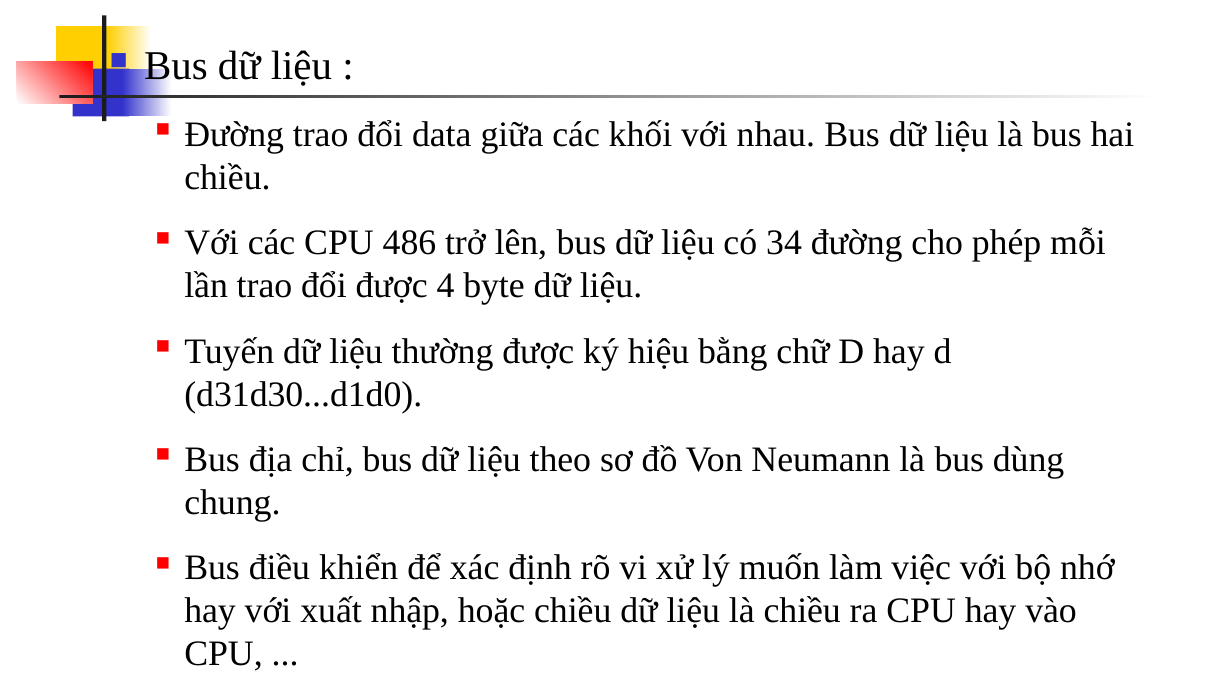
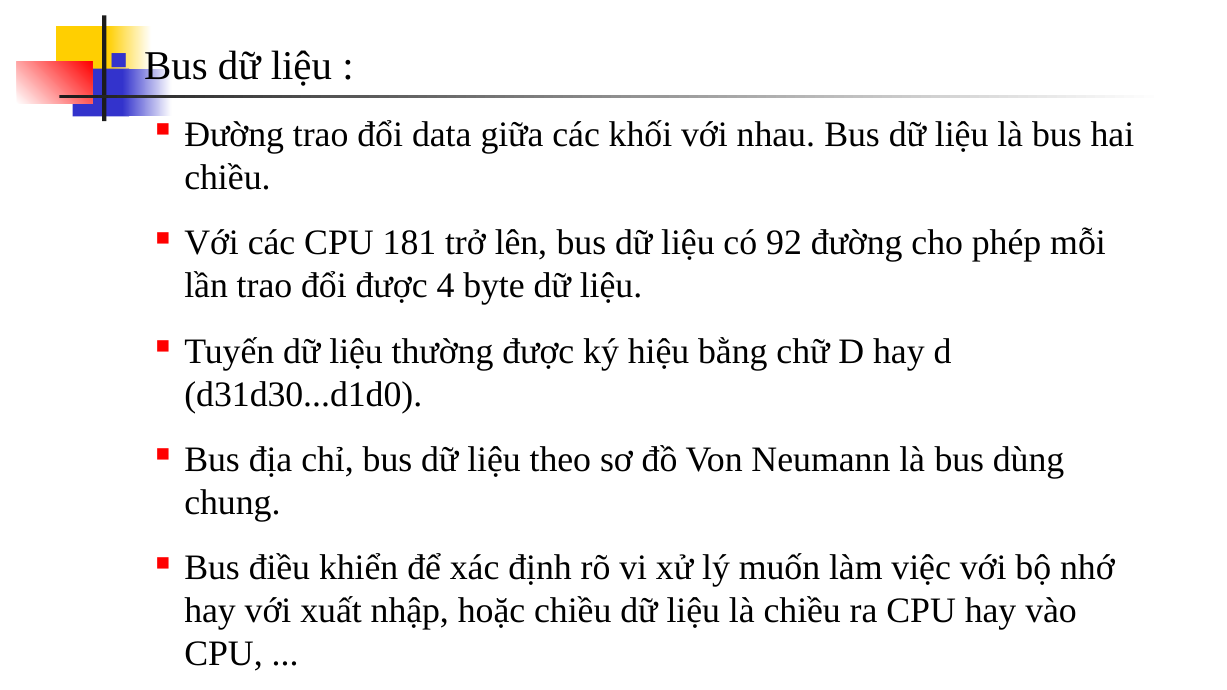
486: 486 -> 181
34: 34 -> 92
